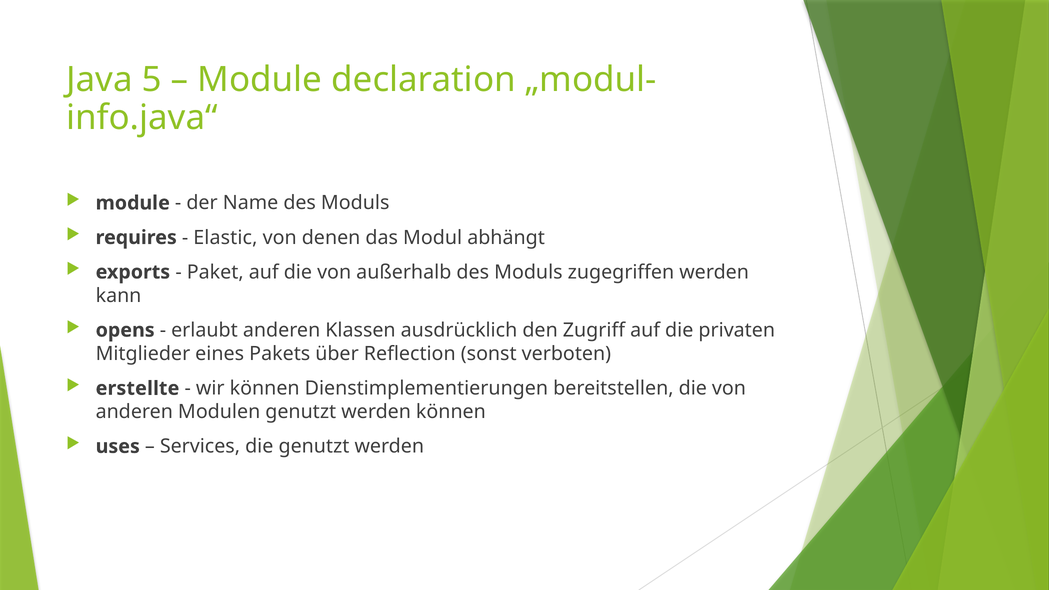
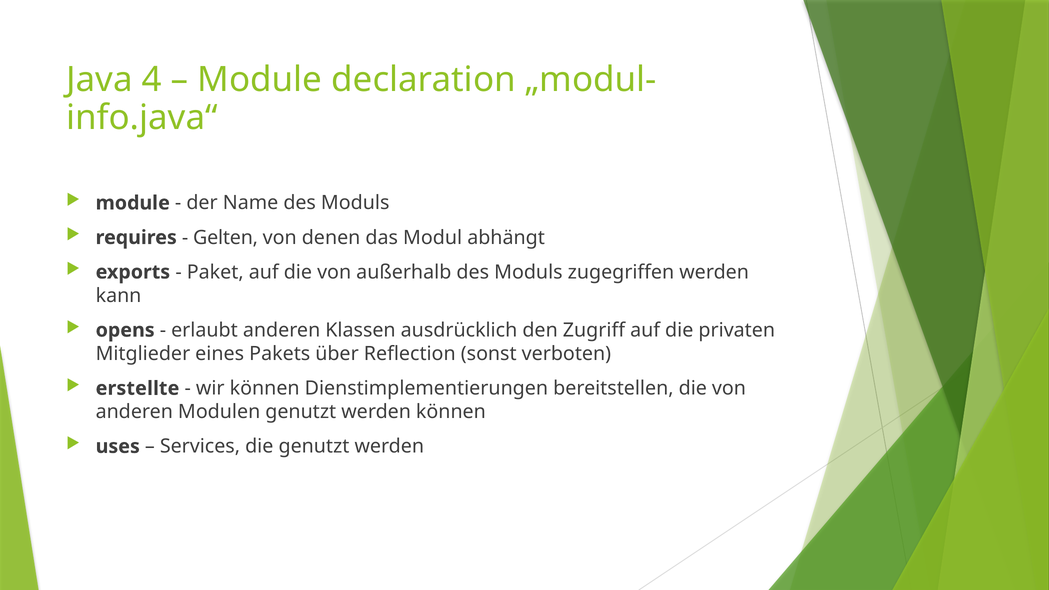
5: 5 -> 4
Elastic: Elastic -> Gelten
